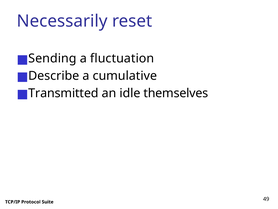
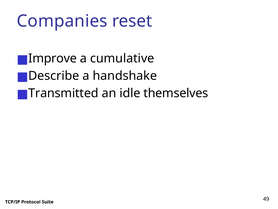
Necessarily: Necessarily -> Companies
Sending: Sending -> Improve
fluctuation: fluctuation -> cumulative
cumulative: cumulative -> handshake
